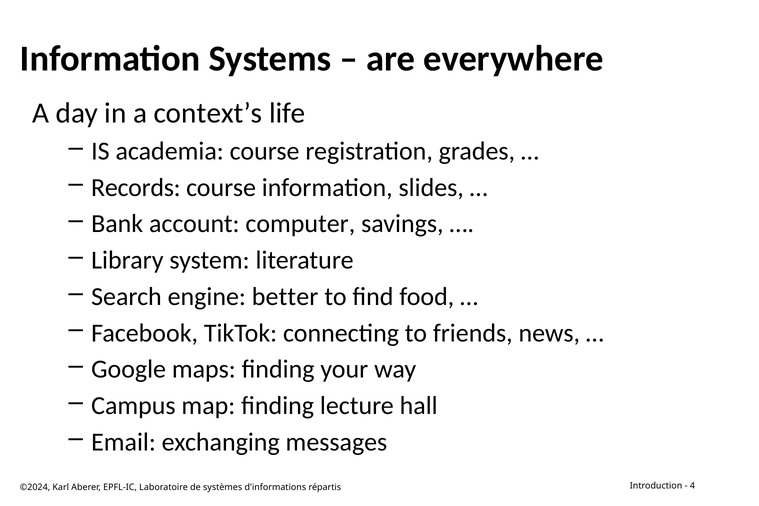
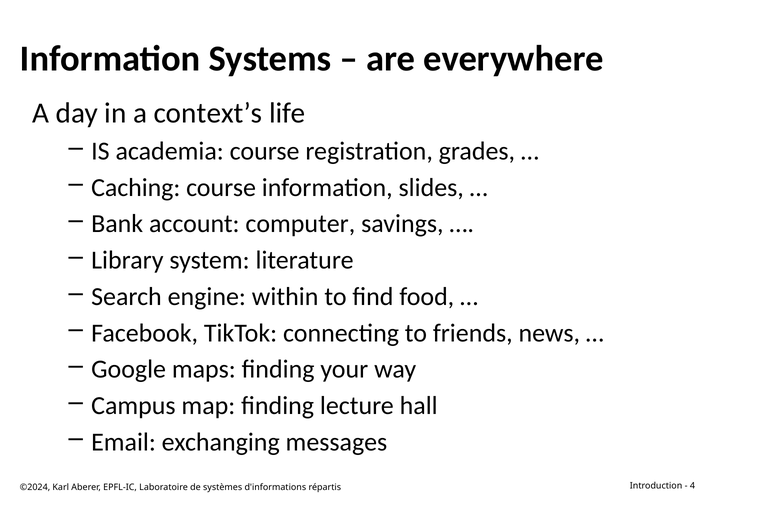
Records: Records -> Caching
better: better -> within
